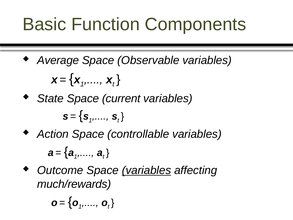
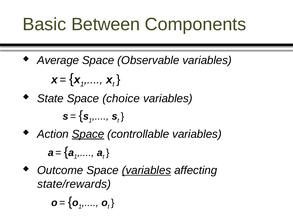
Function: Function -> Between
current: current -> choice
Space at (88, 134) underline: none -> present
much/rewards: much/rewards -> state/rewards
